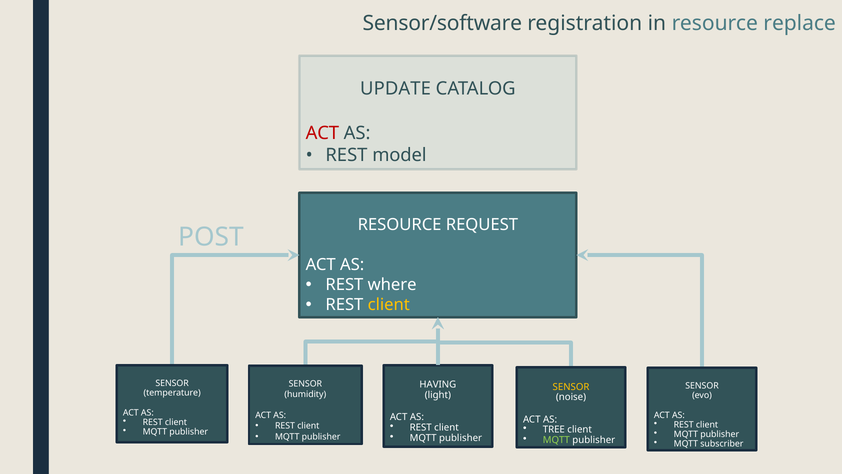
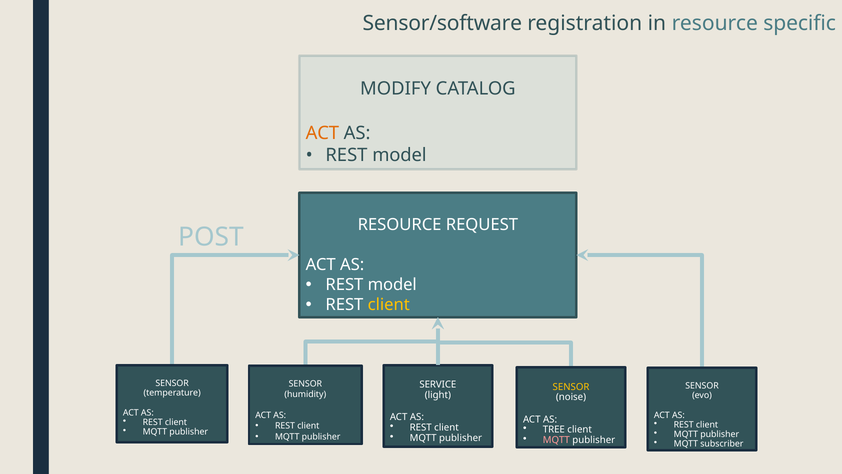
replace: replace -> specific
UPDATE: UPDATE -> MODIFY
ACT at (322, 133) colour: red -> orange
where at (392, 285): where -> model
HAVING: HAVING -> SERVICE
MQTT at (556, 440) colour: light green -> pink
